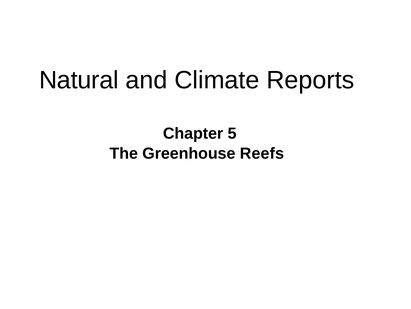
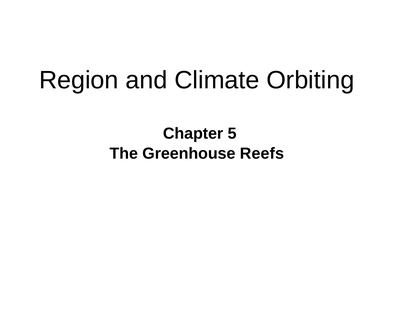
Natural: Natural -> Region
Reports: Reports -> Orbiting
